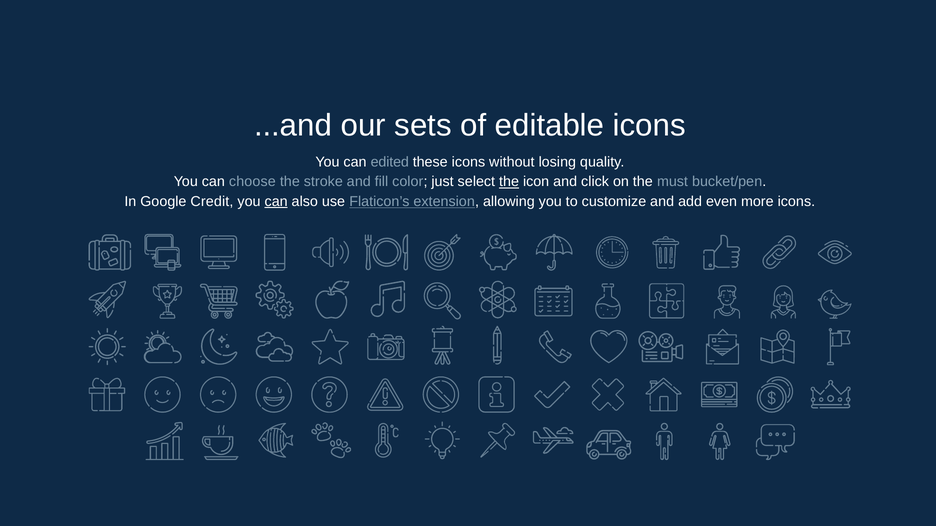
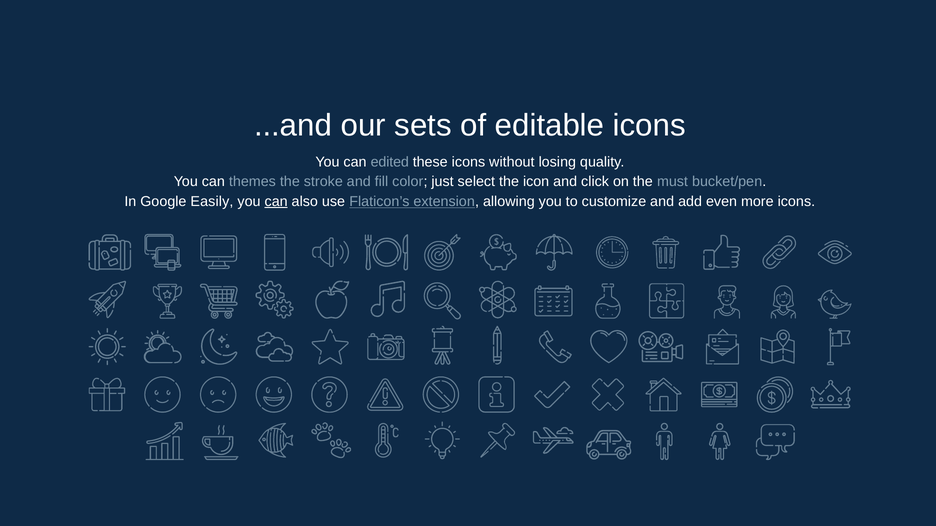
choose: choose -> themes
the at (509, 182) underline: present -> none
Credit: Credit -> Easily
